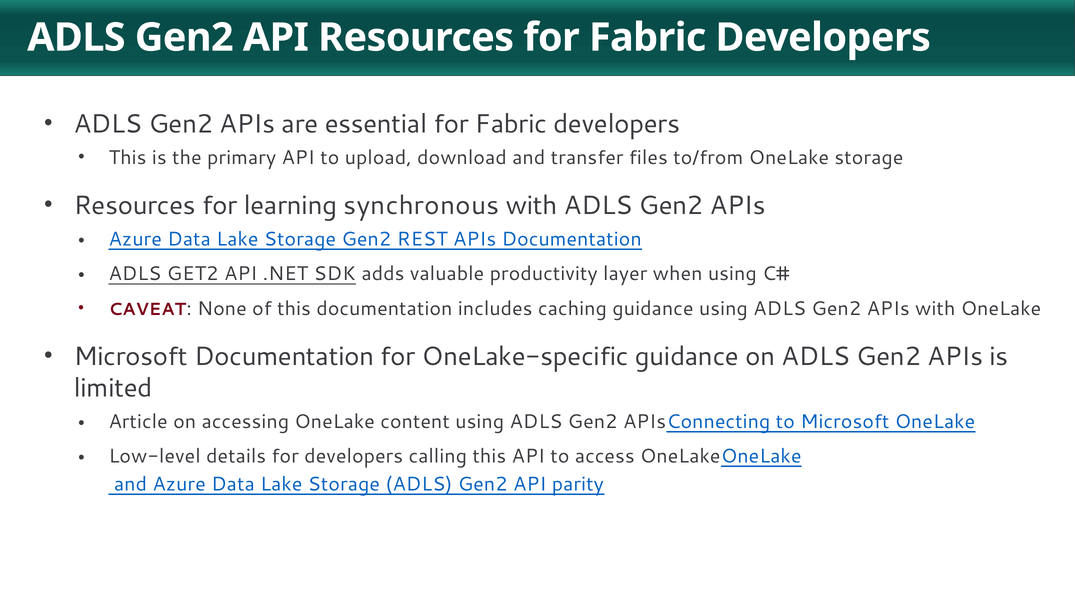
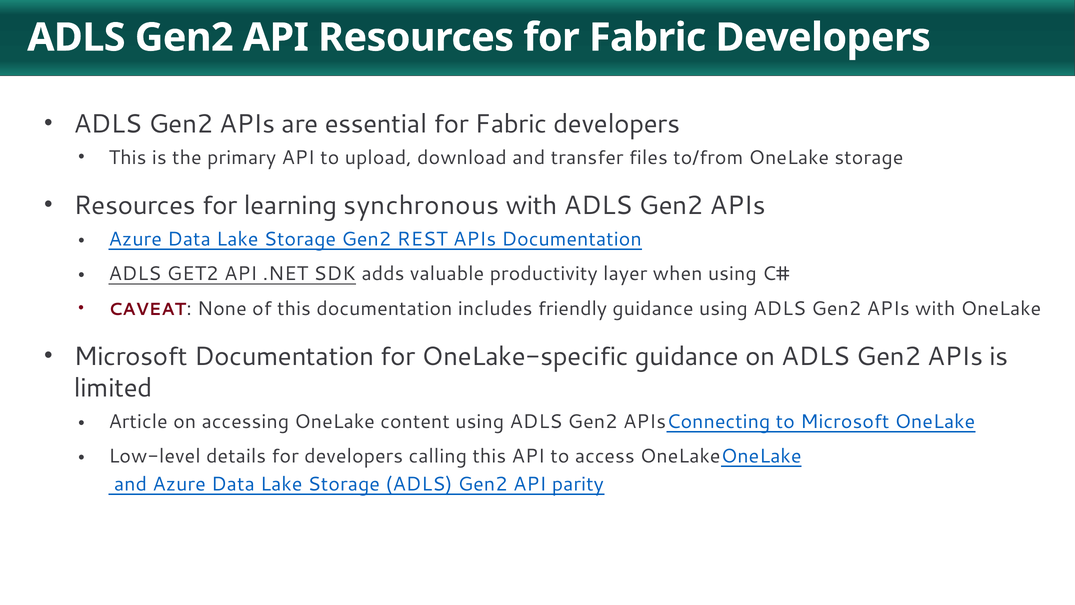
caching: caching -> friendly
